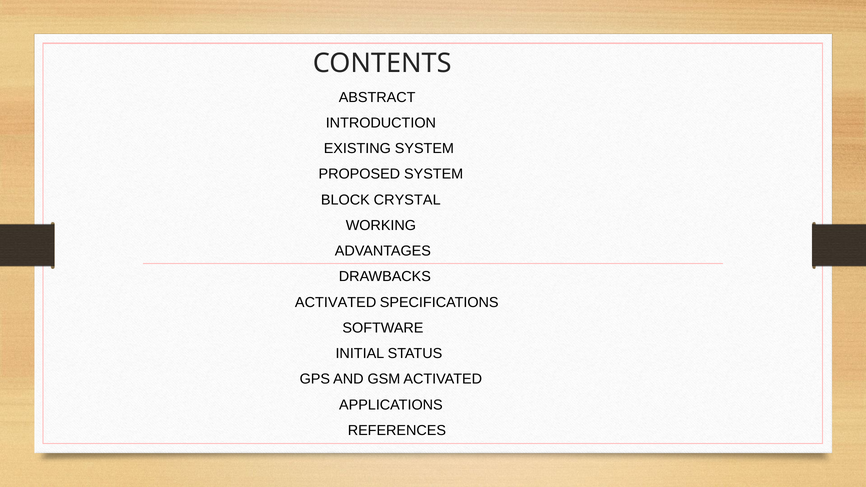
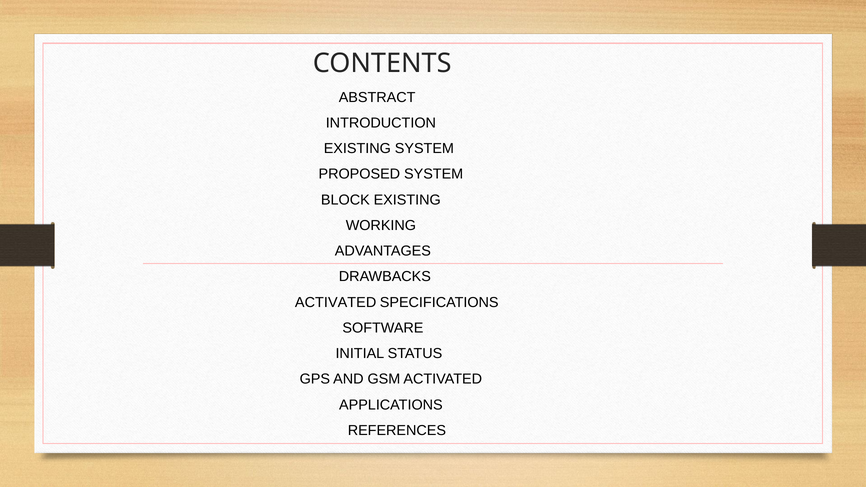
BLOCK CRYSTAL: CRYSTAL -> EXISTING
